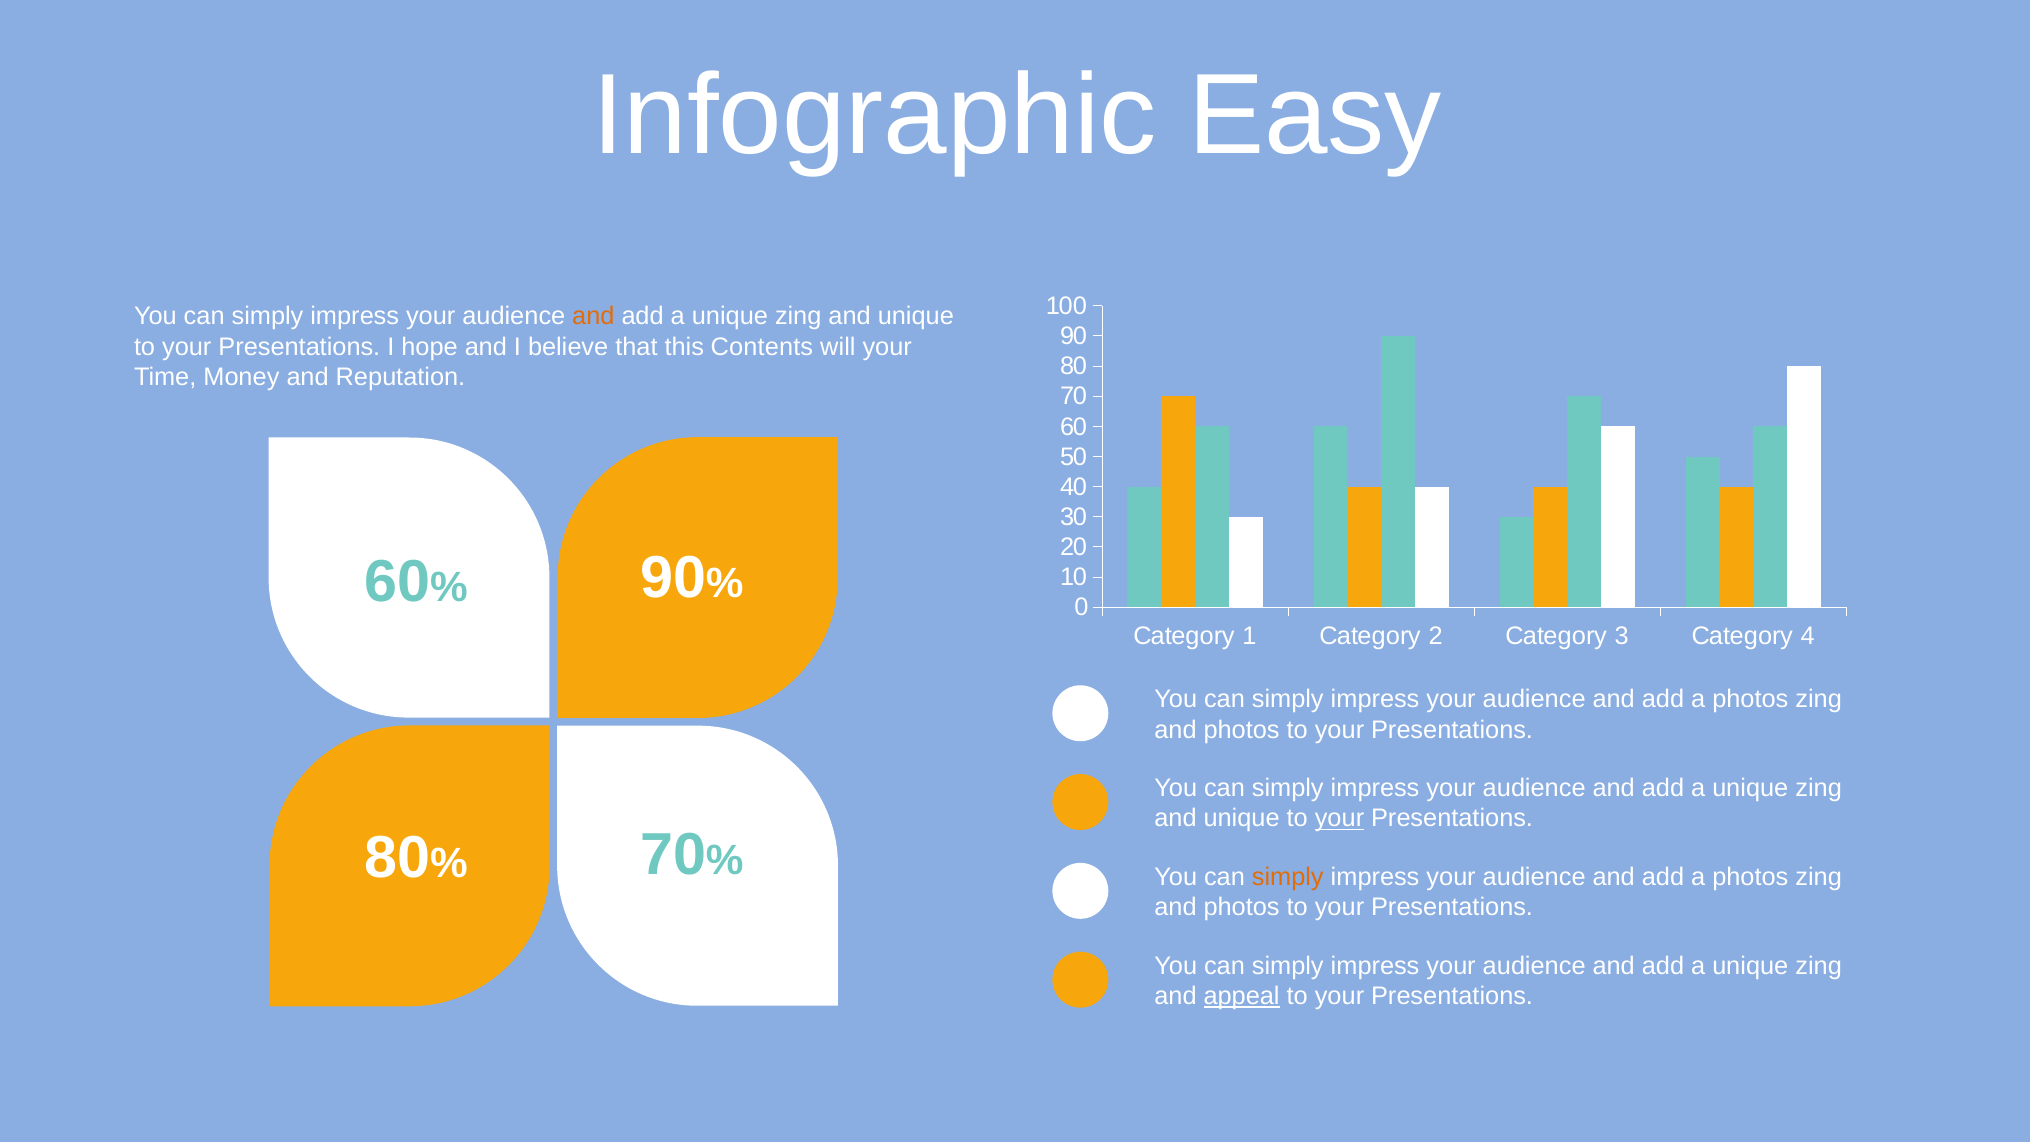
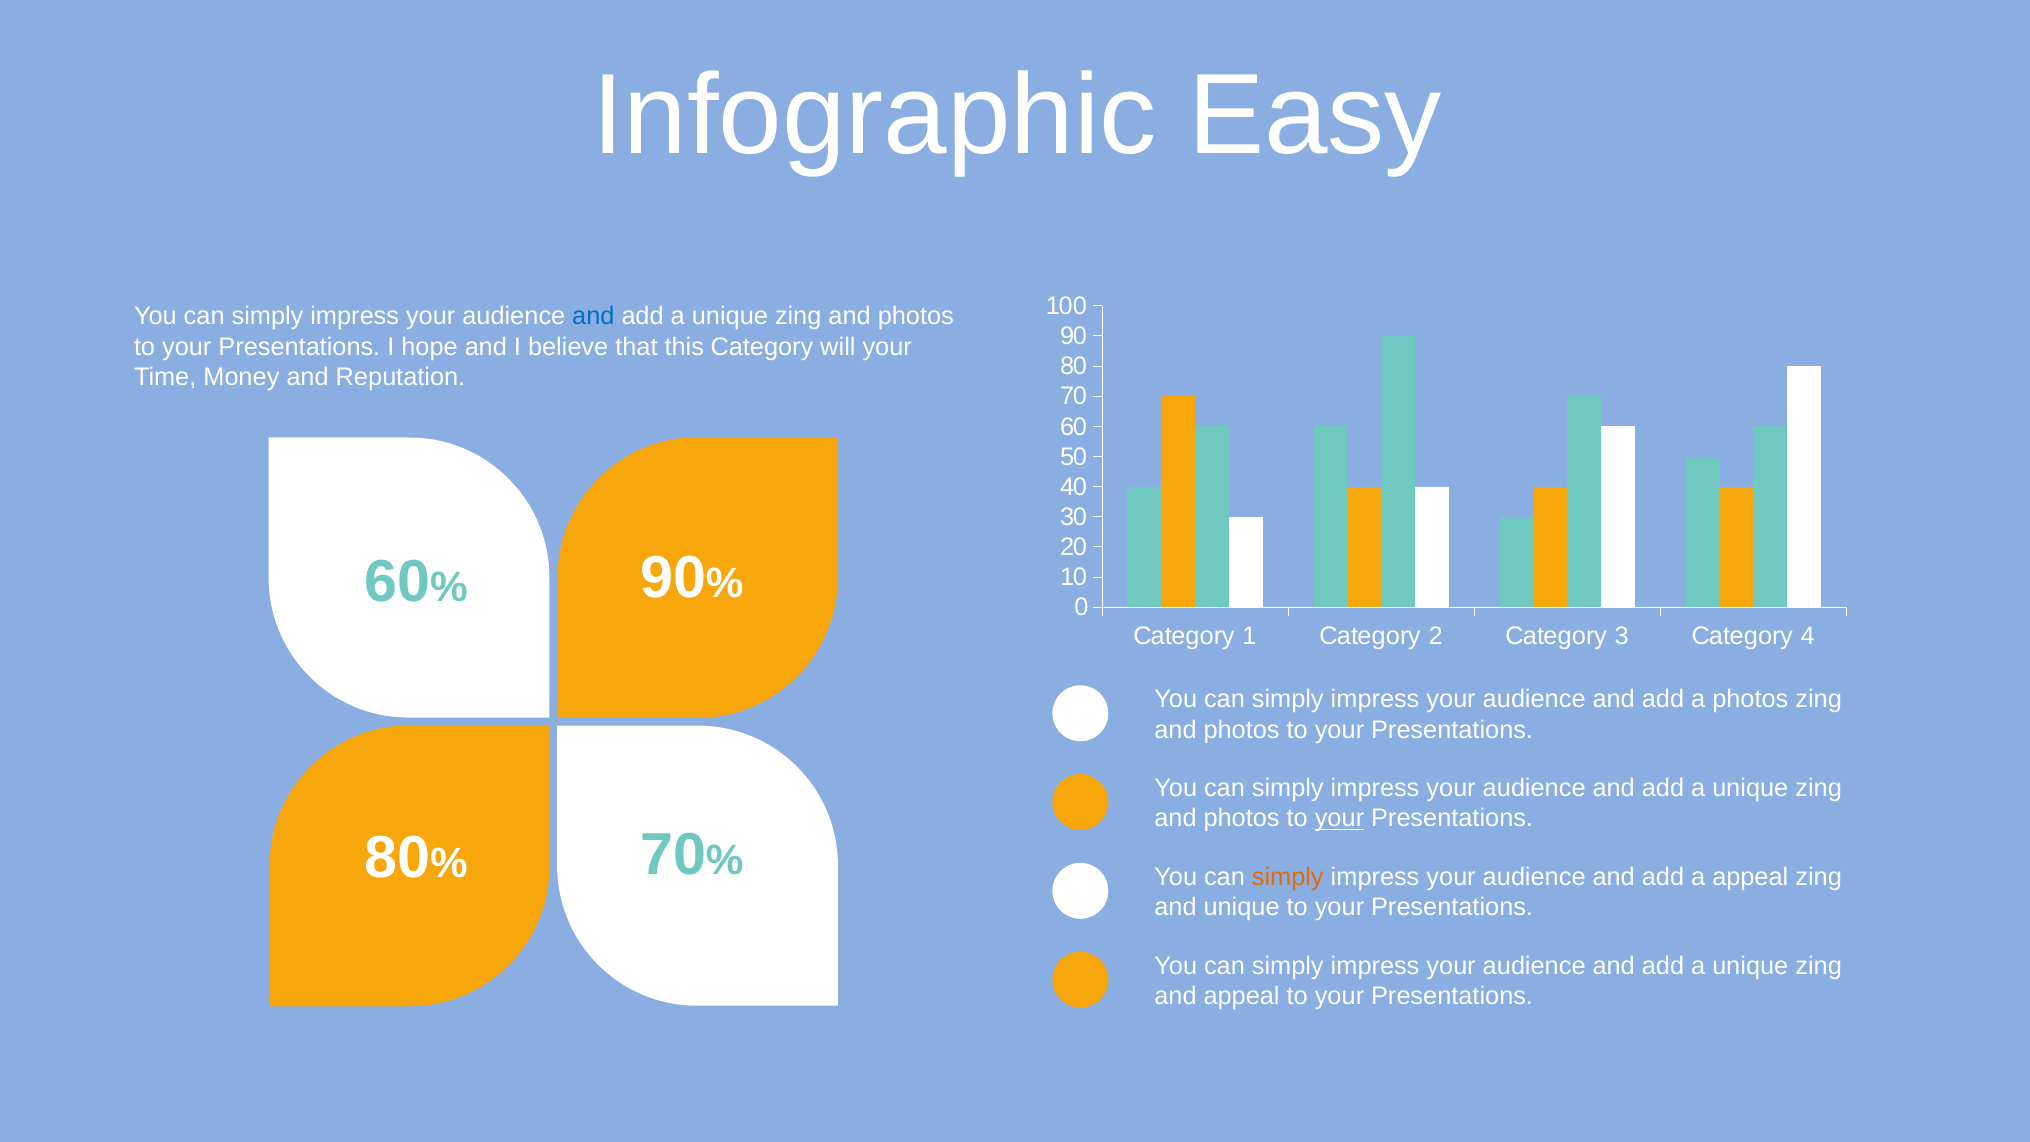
and at (593, 317) colour: orange -> blue
unique at (916, 317): unique -> photos
this Contents: Contents -> Category
unique at (1242, 818): unique -> photos
photos at (1750, 877): photos -> appeal
photos at (1242, 907): photos -> unique
appeal at (1242, 996) underline: present -> none
